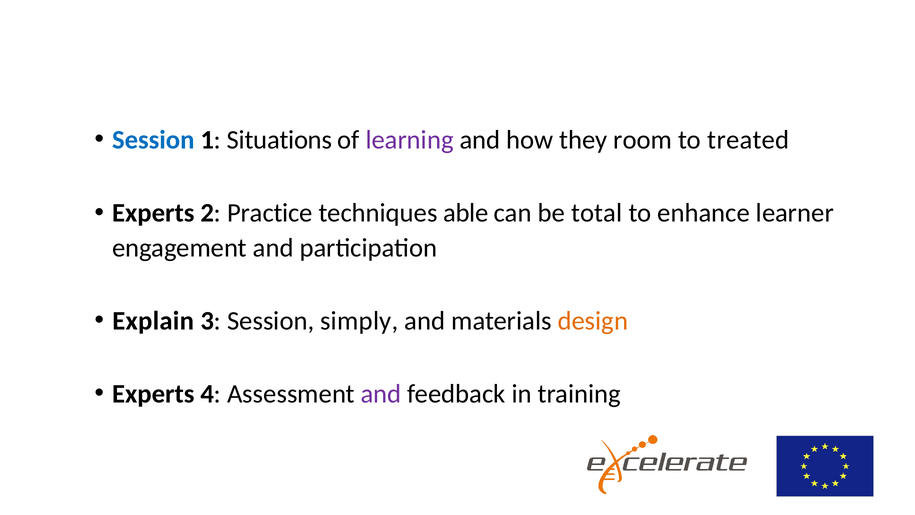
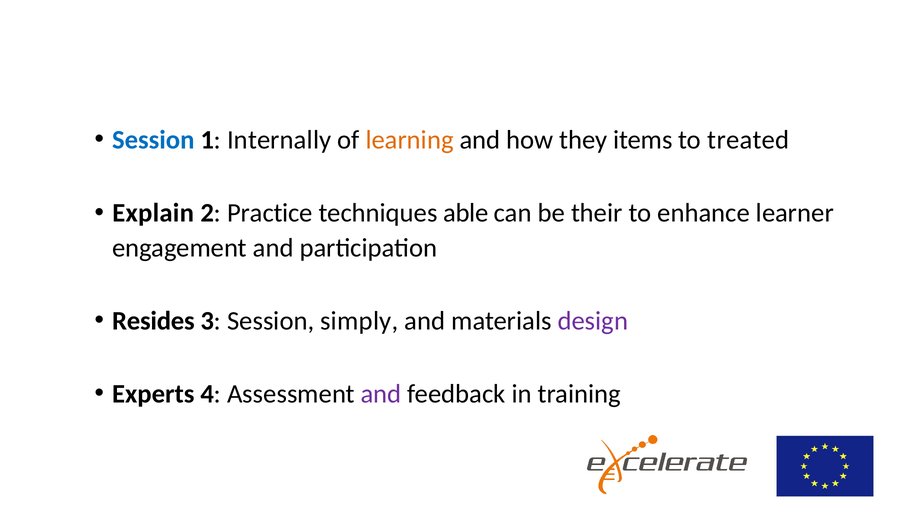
Situations: Situations -> Internally
learning colour: purple -> orange
room: room -> items
Experts at (153, 213): Experts -> Explain
total: total -> their
Explain: Explain -> Resides
design colour: orange -> purple
